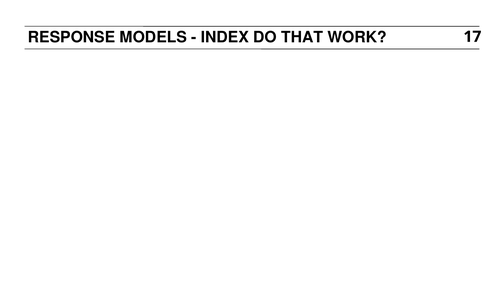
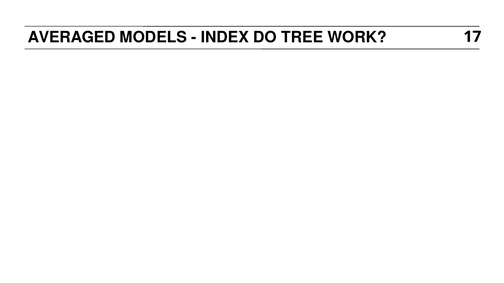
RESPONSE: RESPONSE -> AVERAGED
THAT: THAT -> TREE
